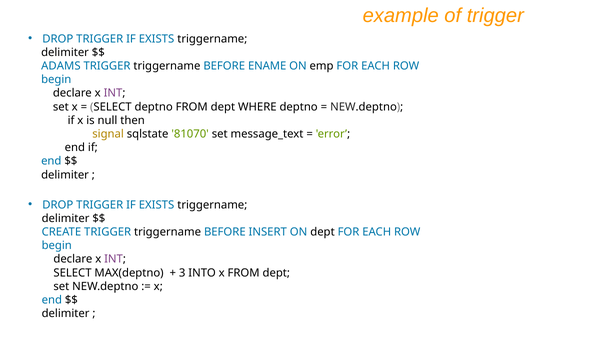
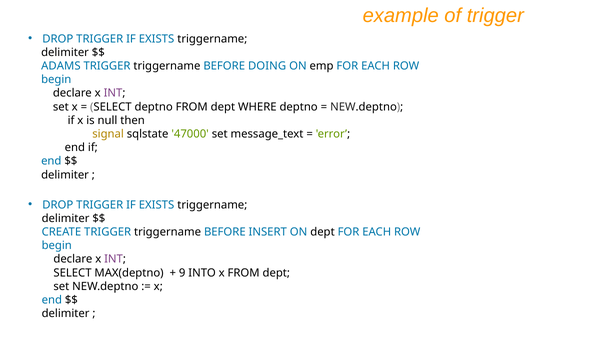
ENAME: ENAME -> DOING
81070: 81070 -> 47000
3: 3 -> 9
